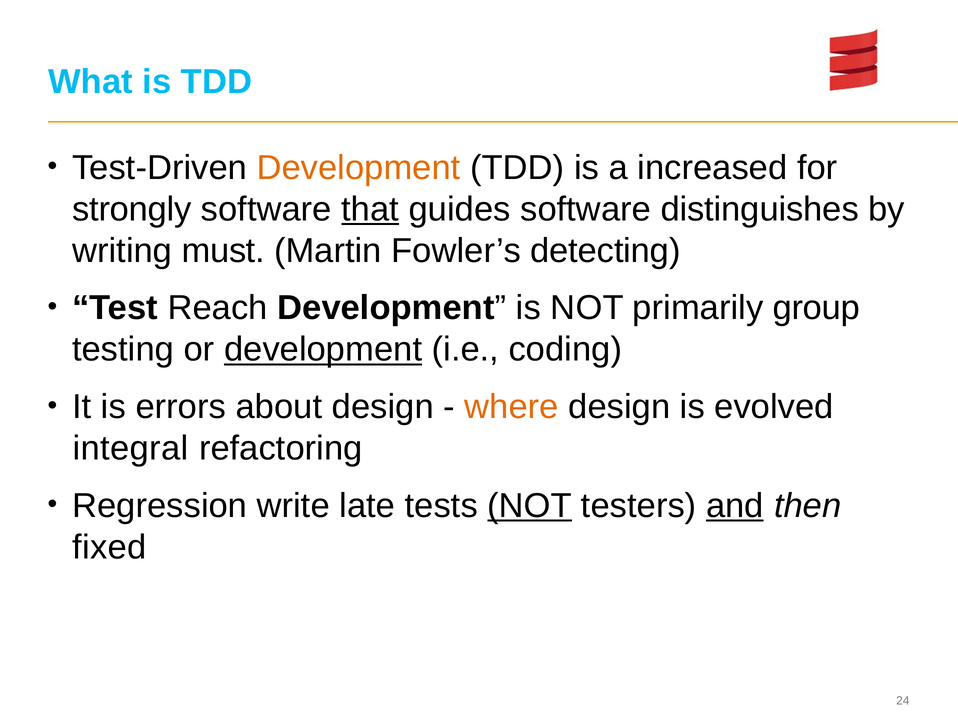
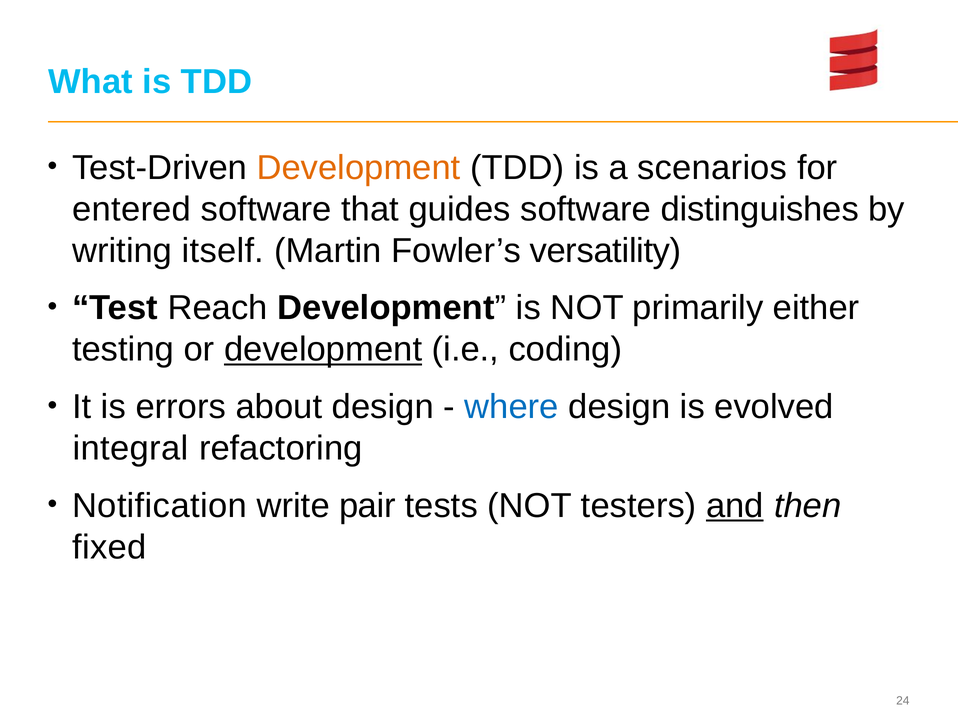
increased: increased -> scenarios
strongly: strongly -> entered
that underline: present -> none
must: must -> itself
detecting: detecting -> versatility
group: group -> either
where colour: orange -> blue
Regression: Regression -> Notification
late: late -> pair
NOT at (530, 506) underline: present -> none
